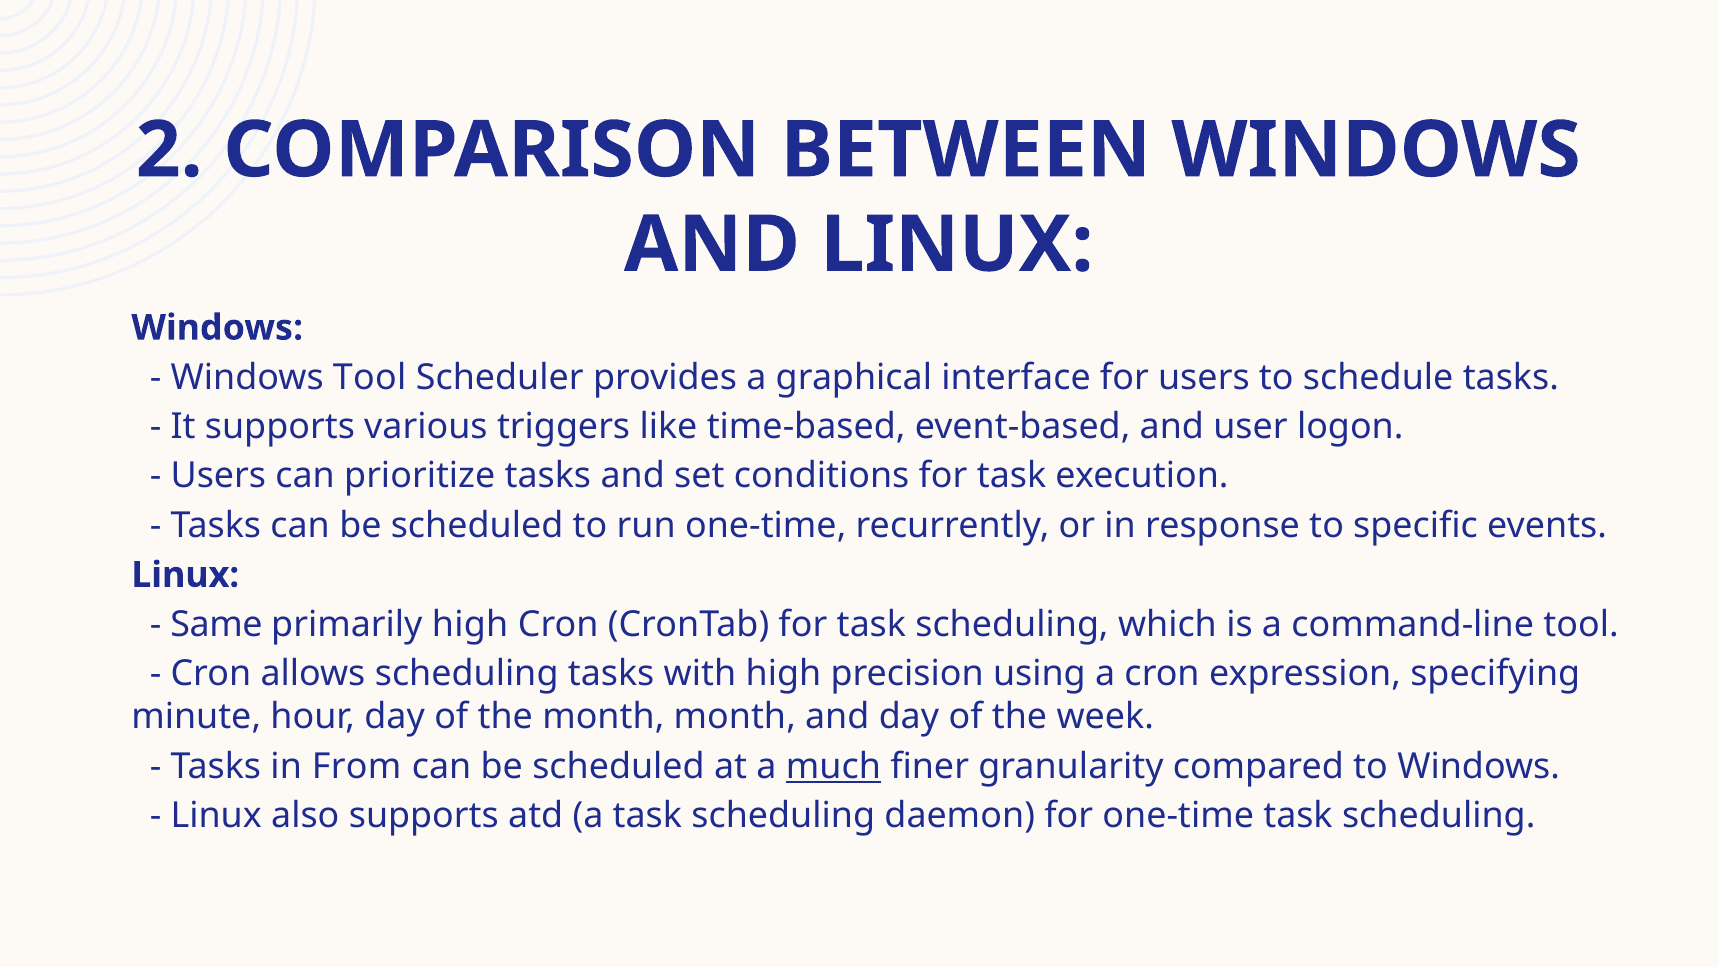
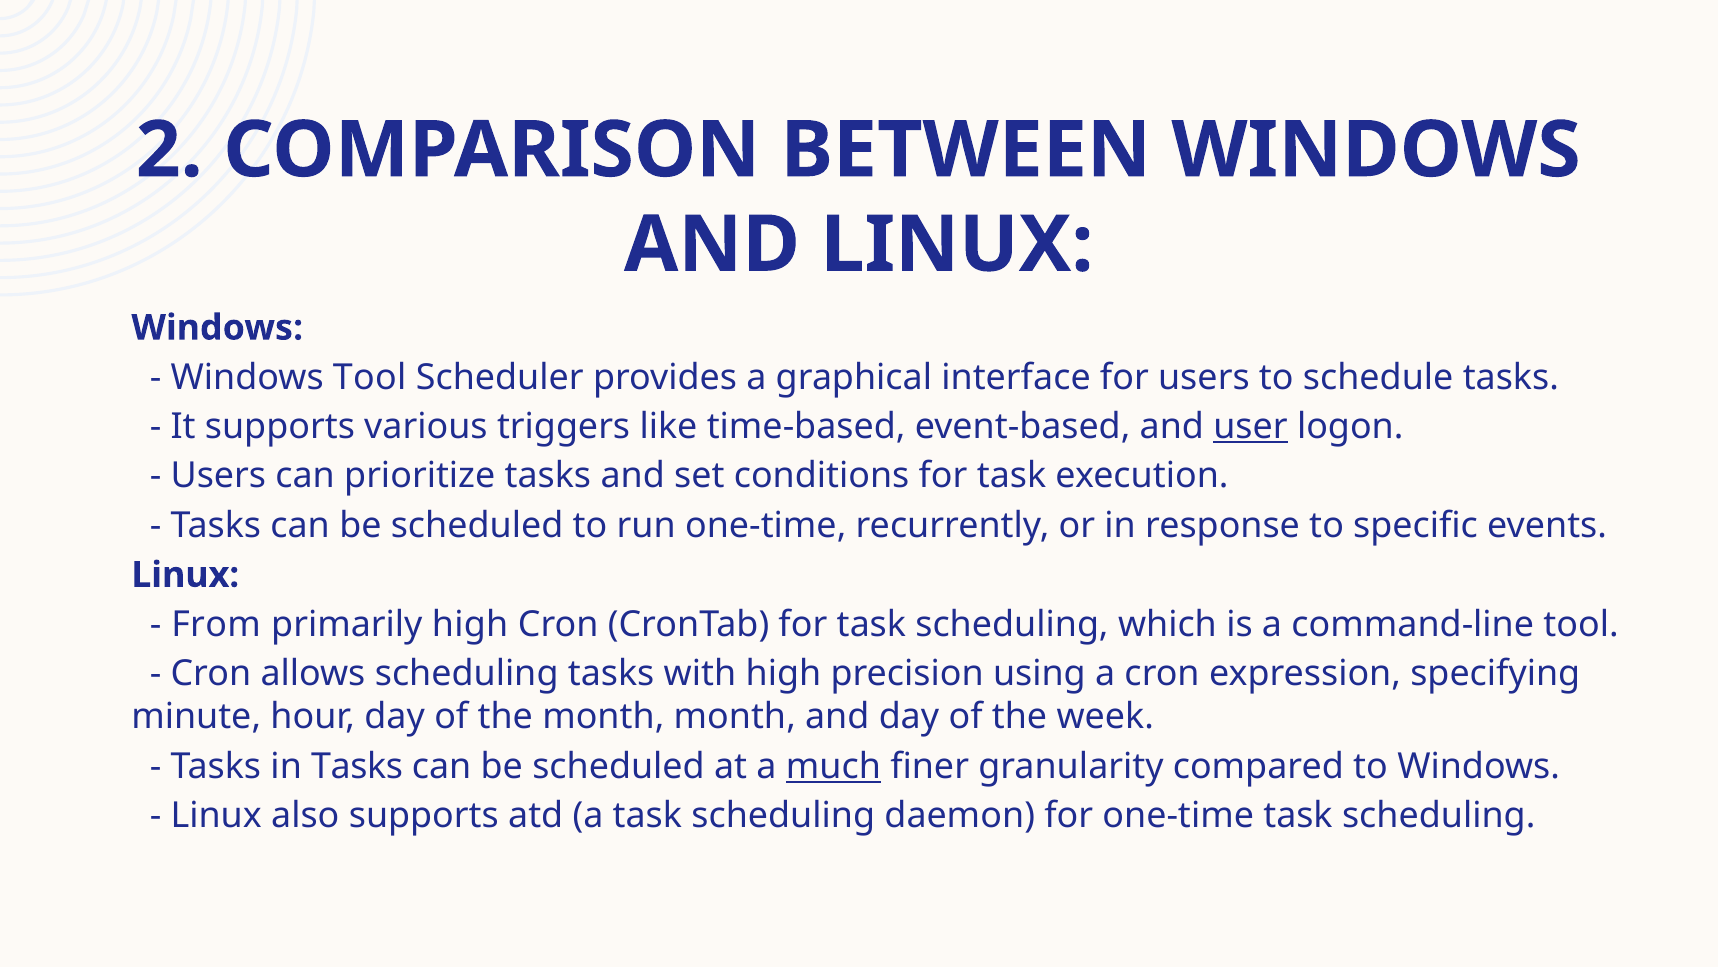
user underline: none -> present
Same: Same -> From
in From: From -> Tasks
